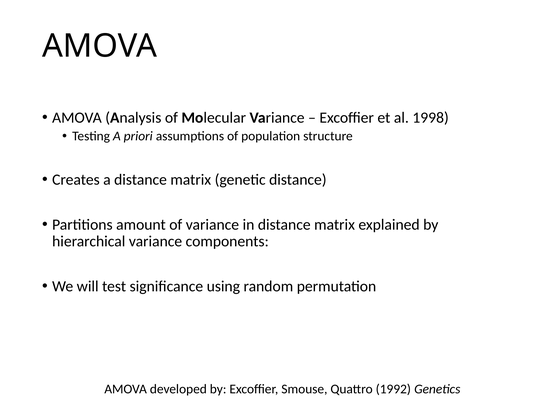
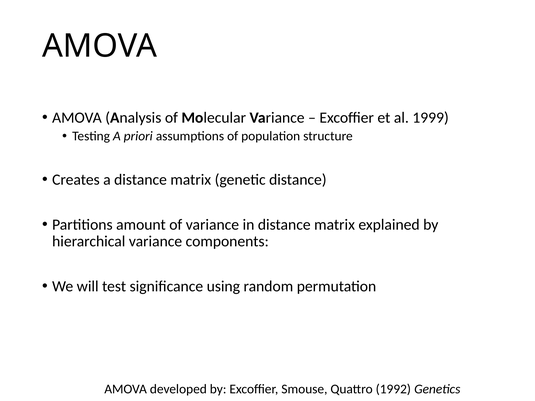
1998: 1998 -> 1999
